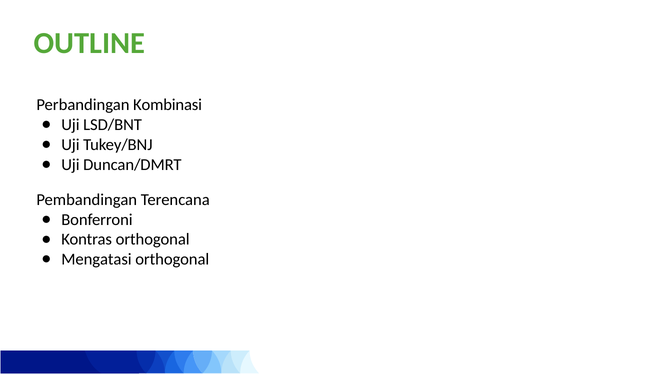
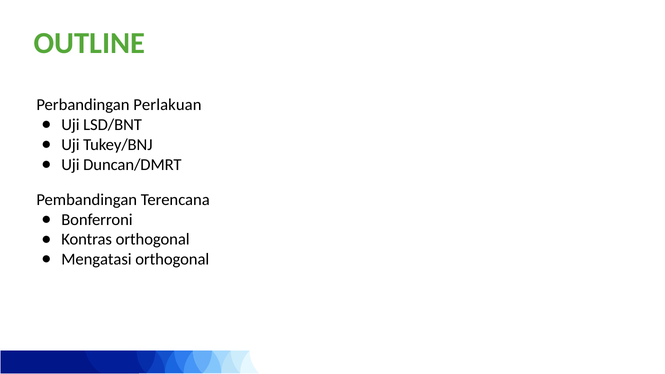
Kombinasi: Kombinasi -> Perlakuan
